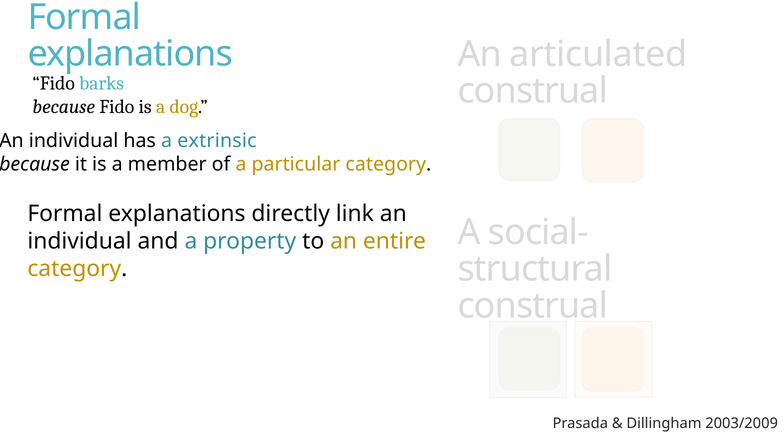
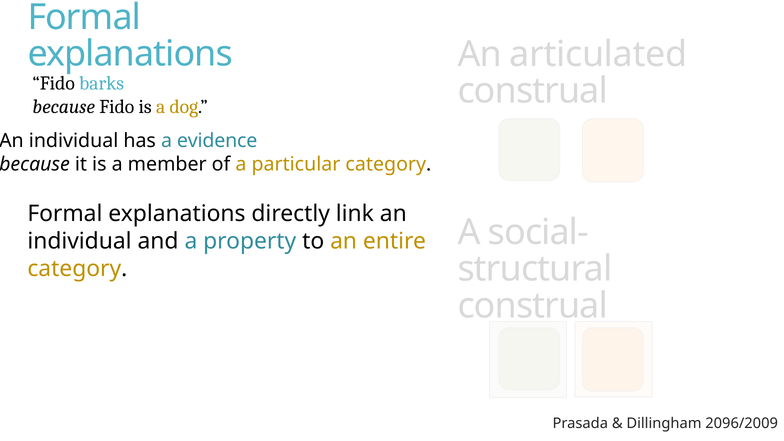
extrinsic: extrinsic -> evidence
2003/2009: 2003/2009 -> 2096/2009
